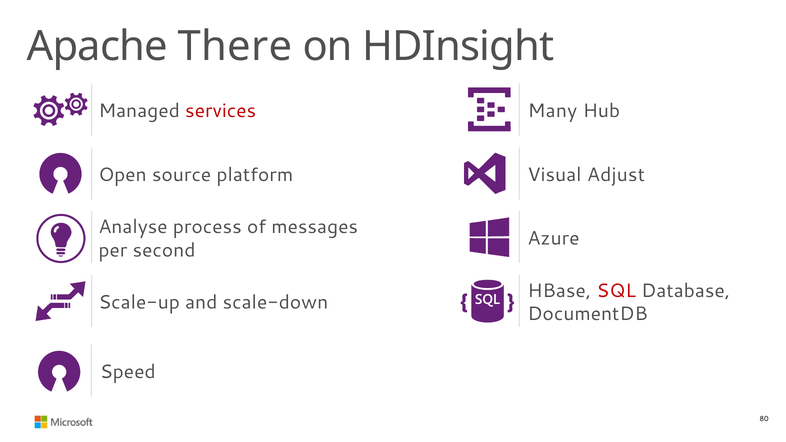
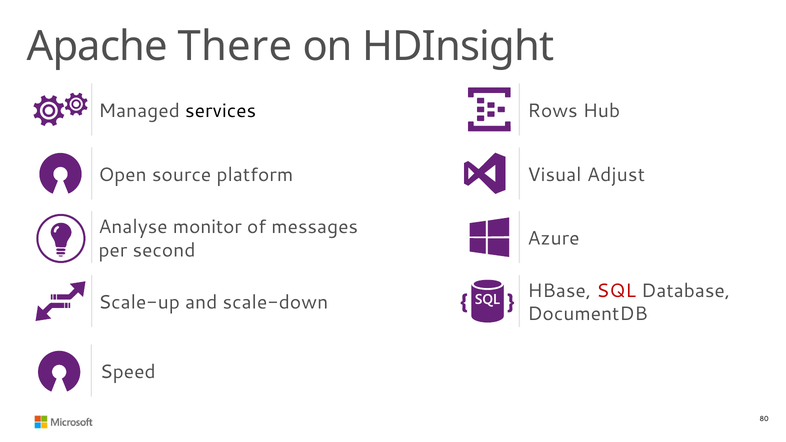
services colour: red -> black
Many: Many -> Rows
process: process -> monitor
